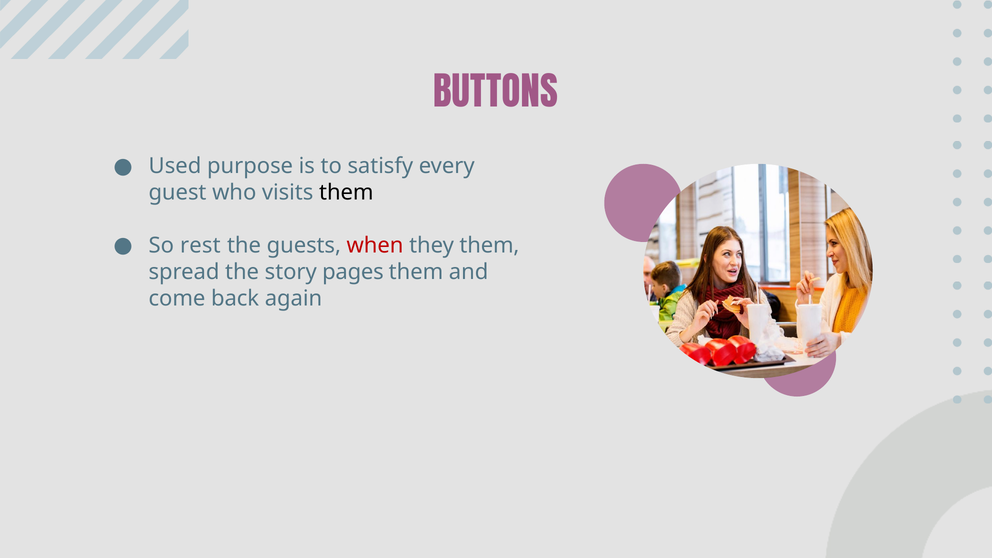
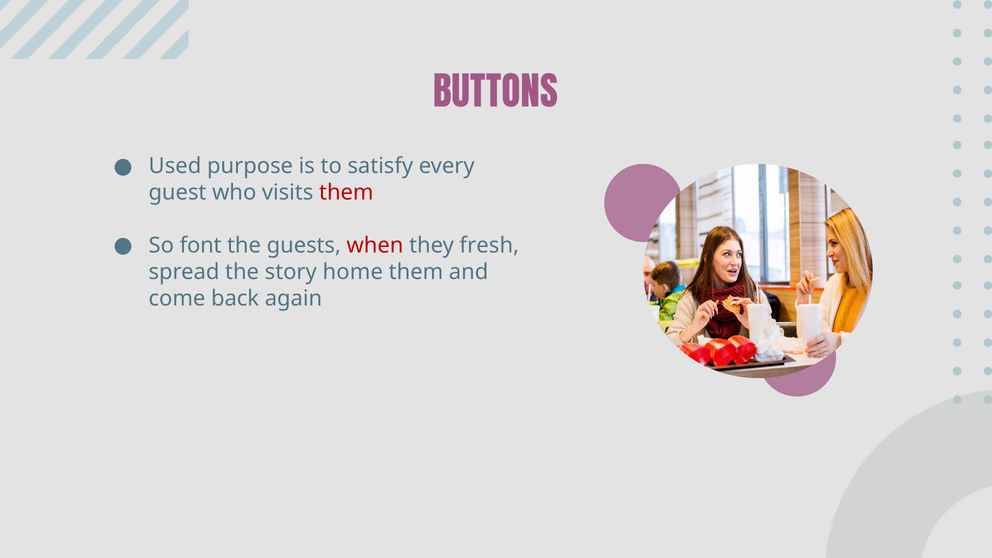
them at (346, 193) colour: black -> red
rest: rest -> font
they them: them -> fresh
pages: pages -> home
